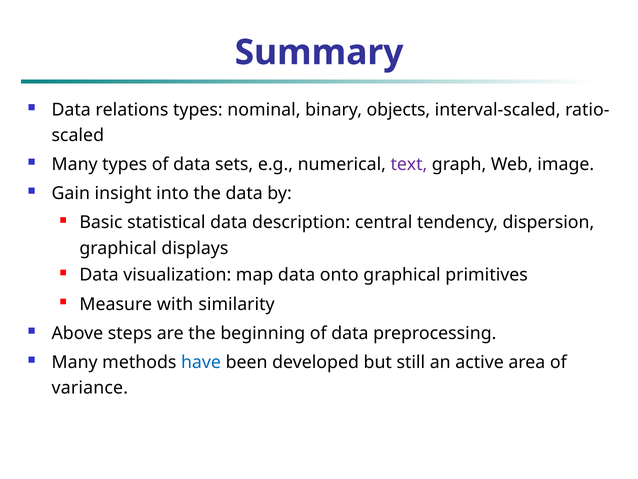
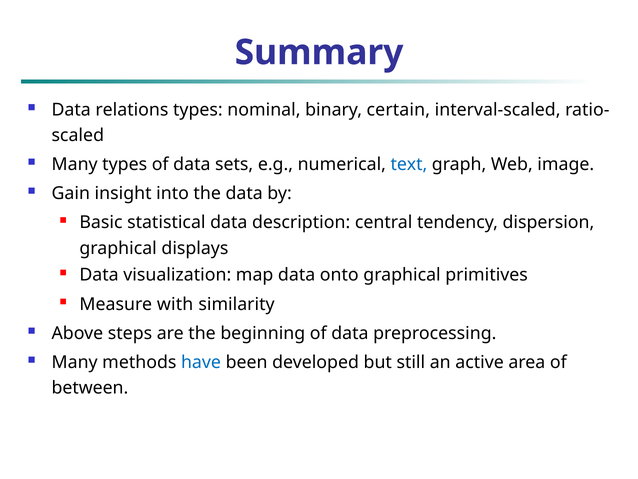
objects: objects -> certain
text colour: purple -> blue
variance: variance -> between
